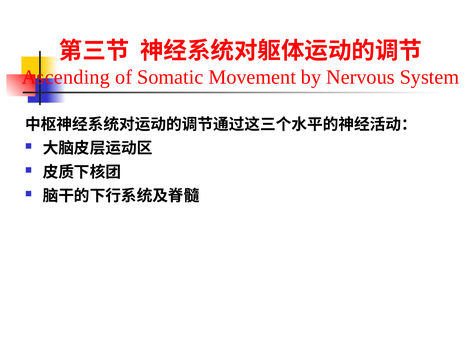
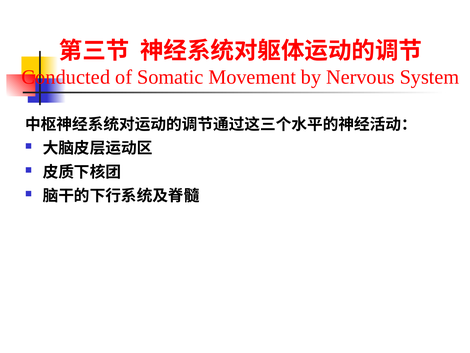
Ascending: Ascending -> Conducted
